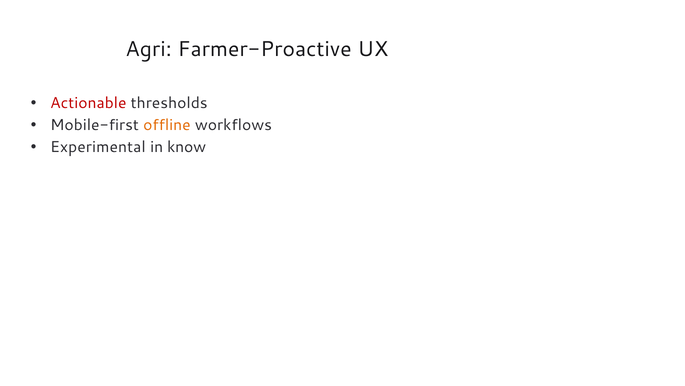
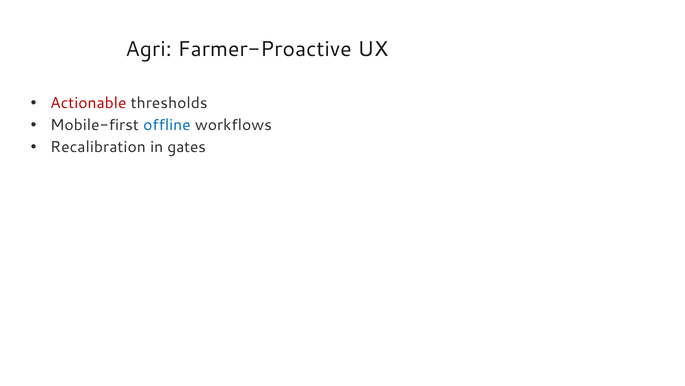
offline colour: orange -> blue
Experimental: Experimental -> Recalibration
know: know -> gates
